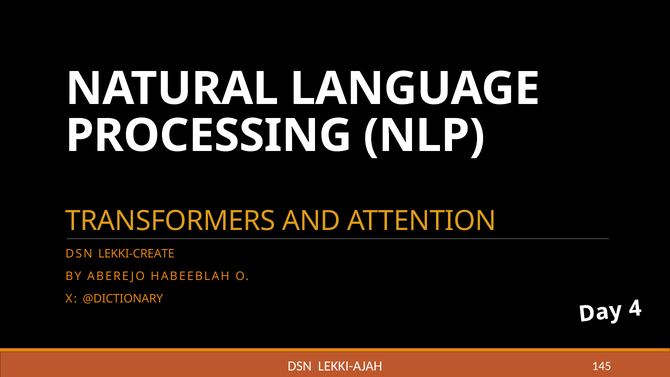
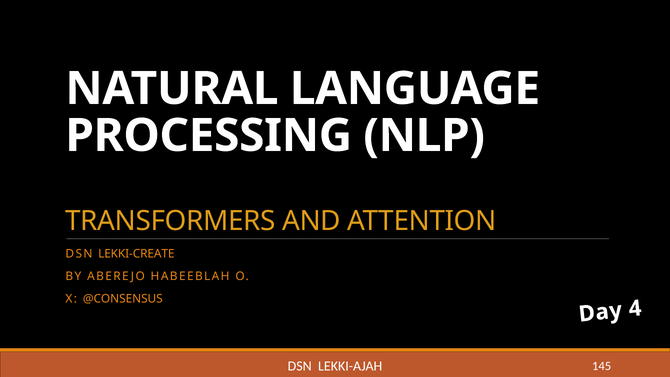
@DICTIONARY: @DICTIONARY -> @CONSENSUS
